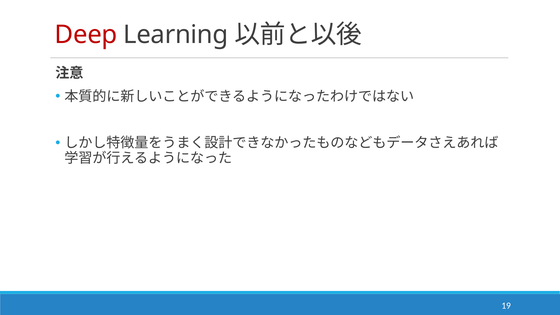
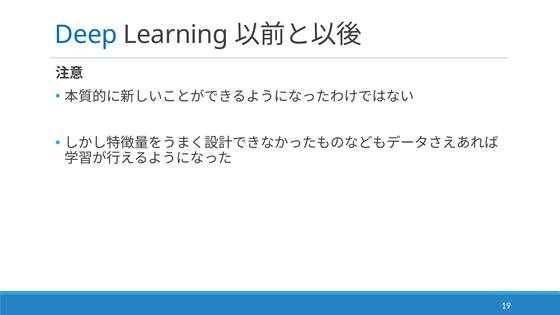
Deep colour: red -> blue
